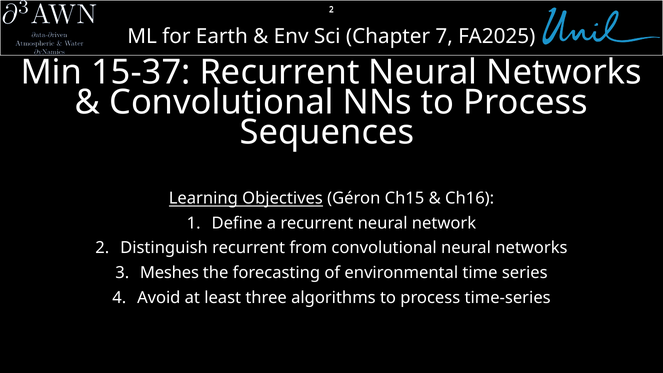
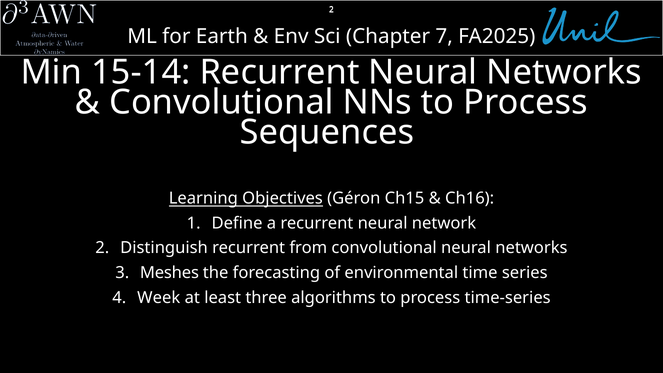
15-37: 15-37 -> 15-14
Avoid: Avoid -> Week
